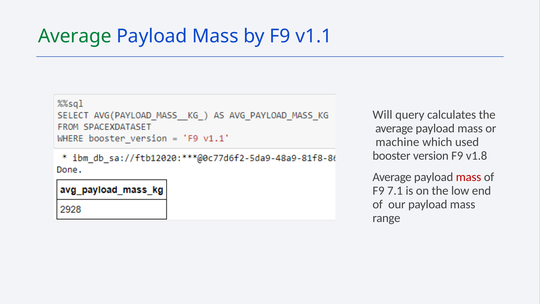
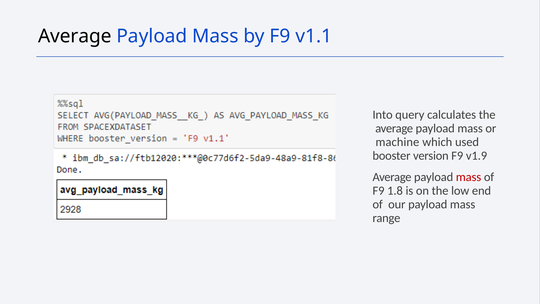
Average at (75, 36) colour: green -> black
Will: Will -> Into
v1.8: v1.8 -> v1.9
7.1: 7.1 -> 1.8
